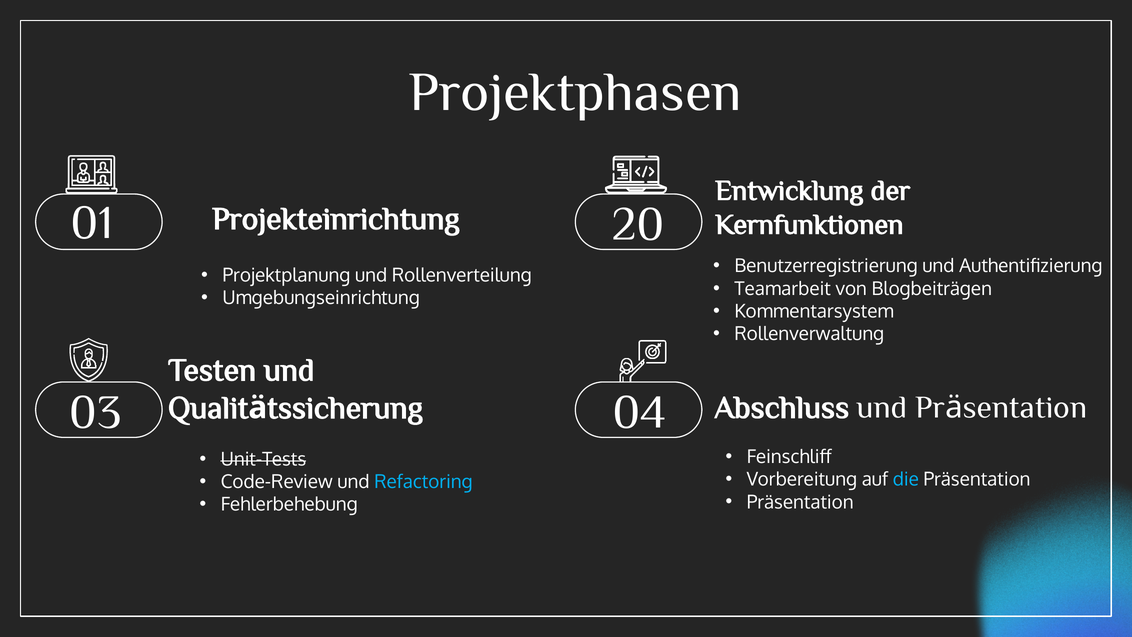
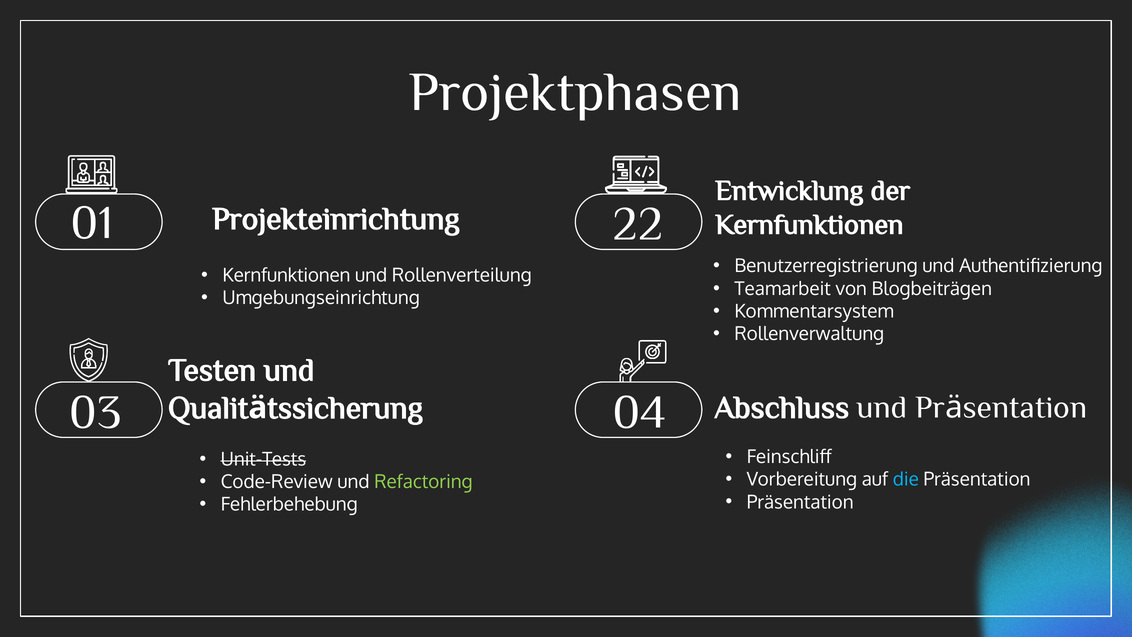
20: 20 -> 22
Projektplanung at (286, 275): Projektplanung -> Kernfunktionen
Refactoring colour: light blue -> light green
